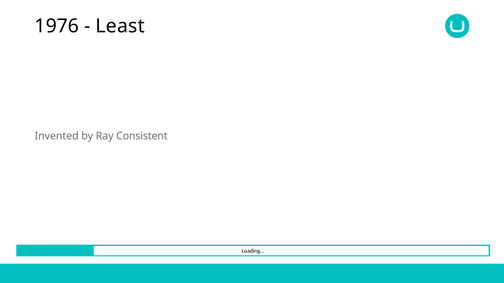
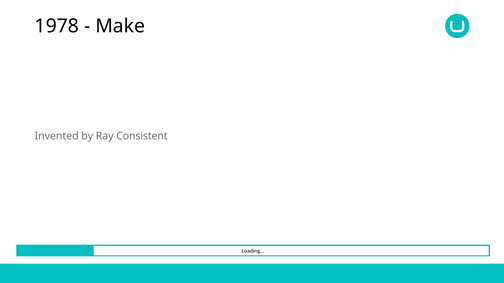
1976: 1976 -> 1978
Least: Least -> Make
